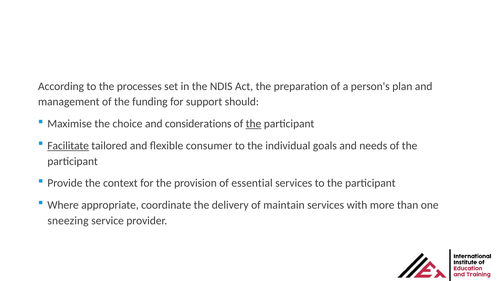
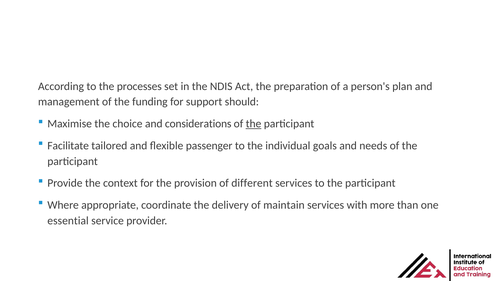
Facilitate underline: present -> none
consumer: consumer -> passenger
essential: essential -> different
sneezing: sneezing -> essential
